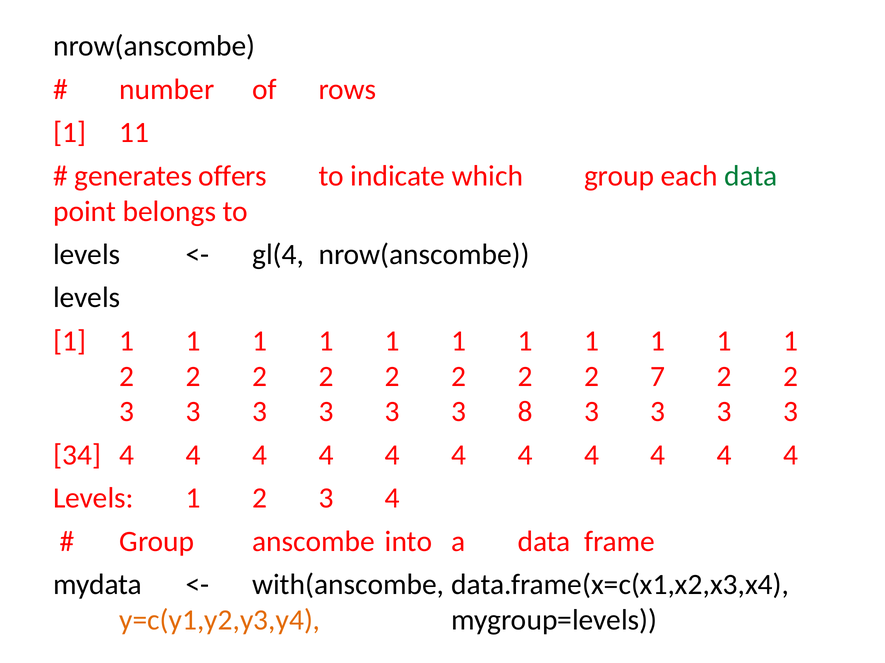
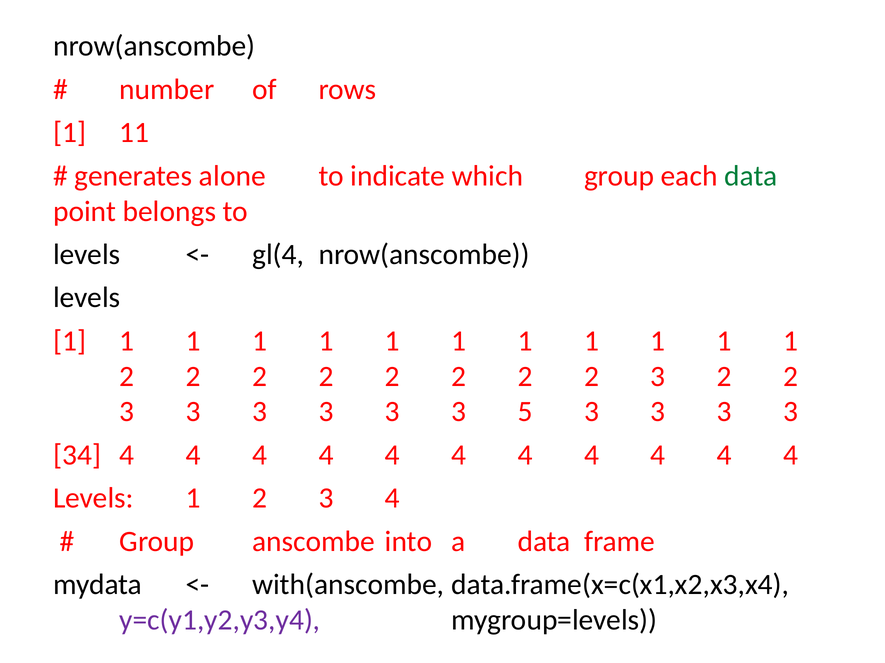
offers: offers -> alone
2 2 2 7: 7 -> 3
8: 8 -> 5
y=c(y1,y2,y3,y4 colour: orange -> purple
